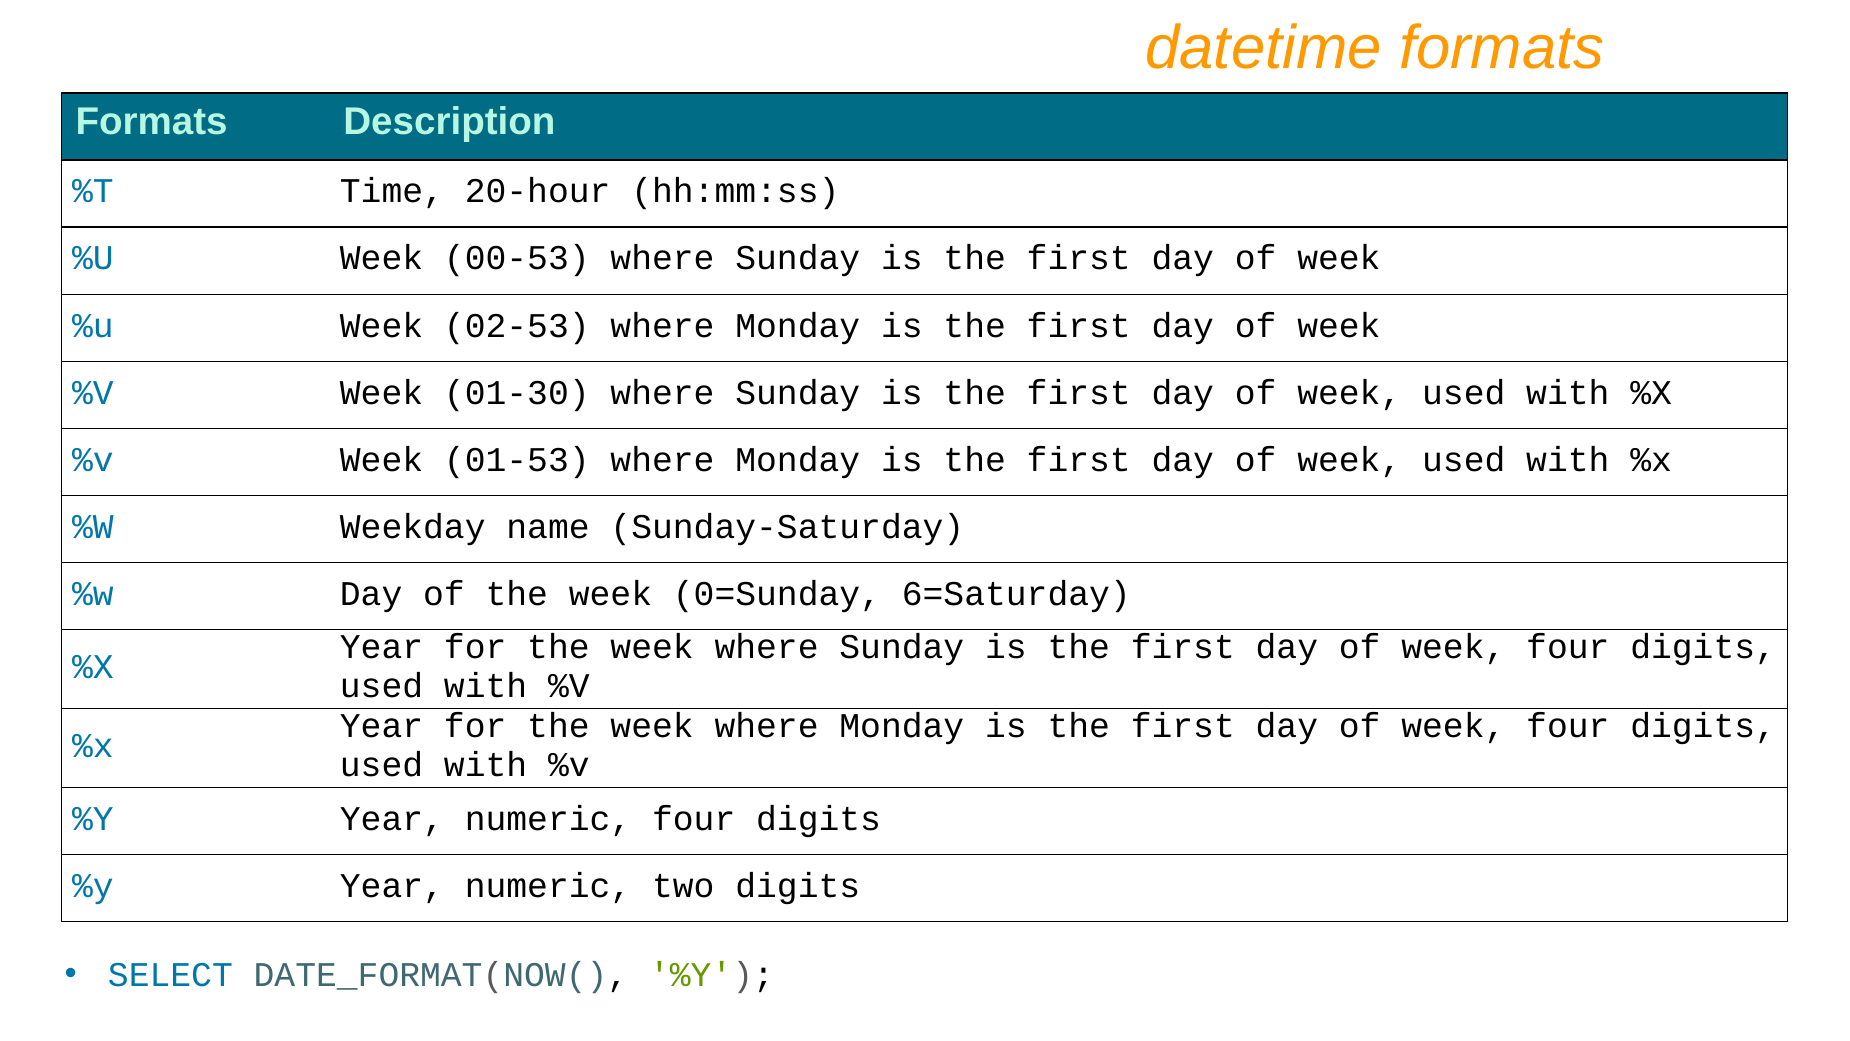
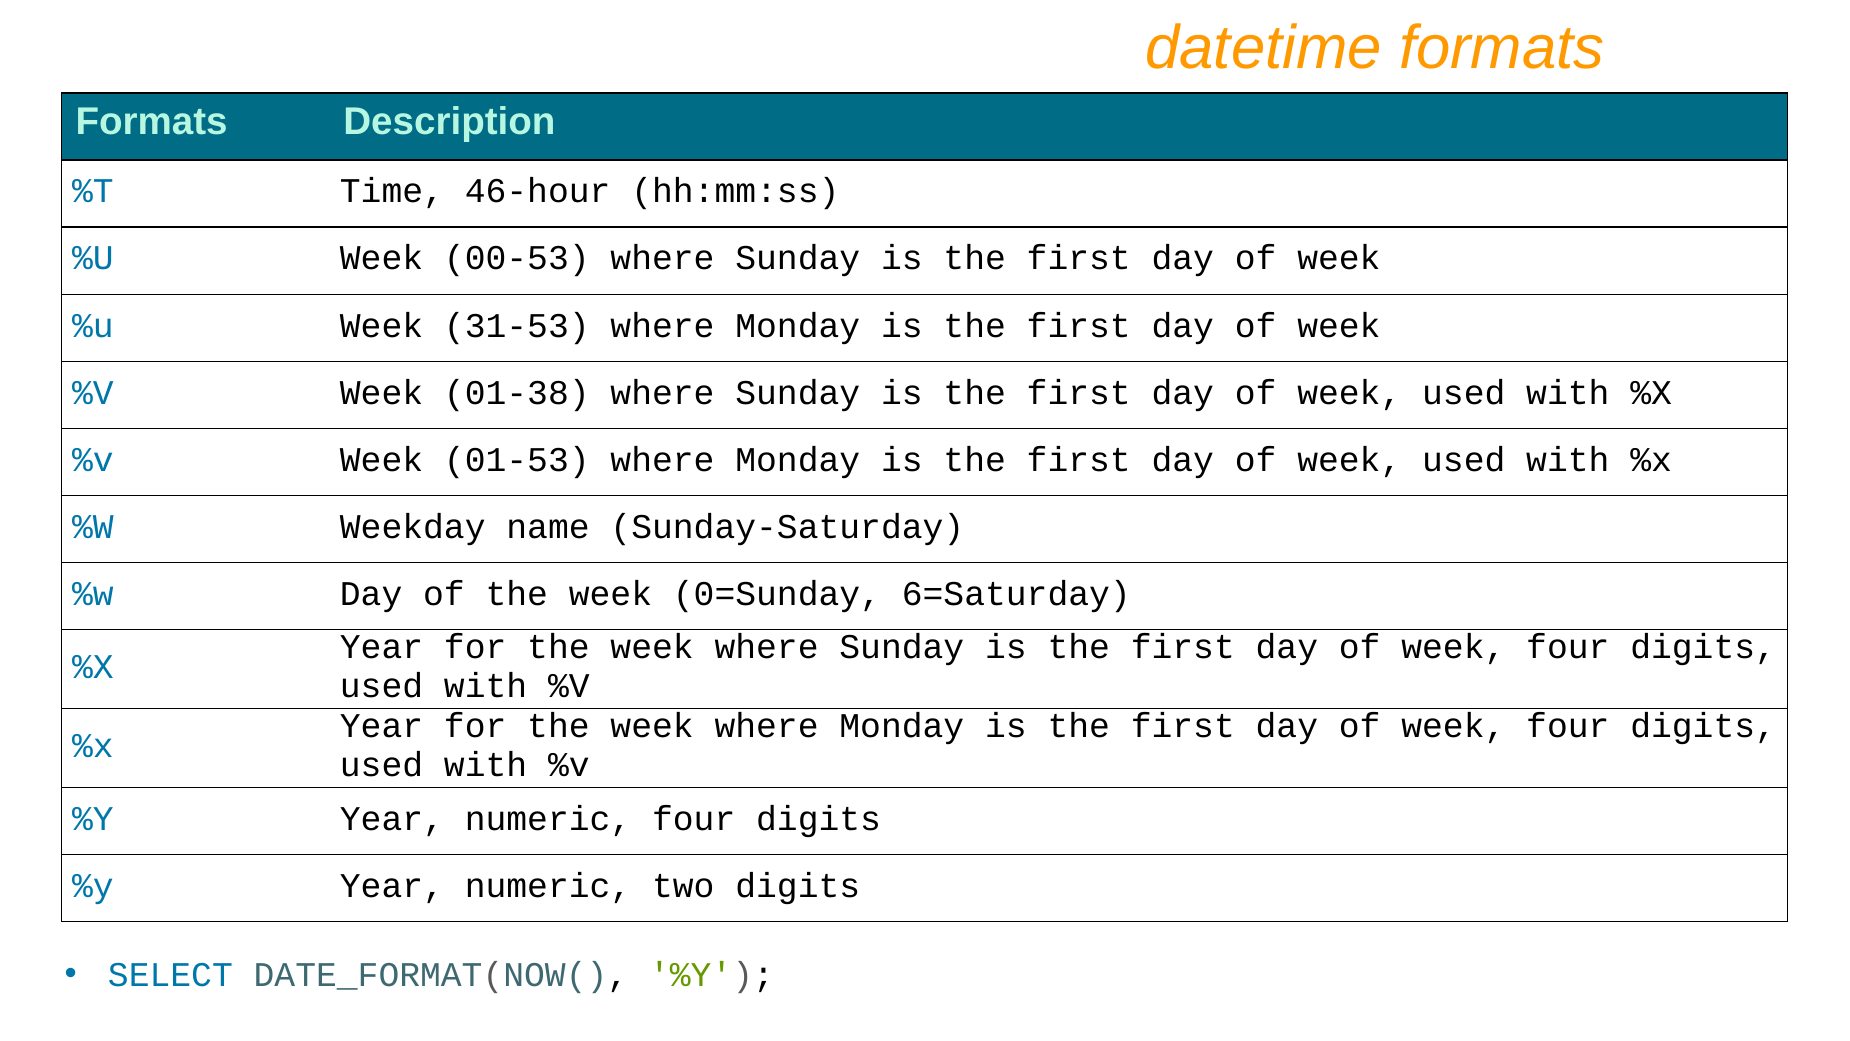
20-hour: 20-hour -> 46-hour
02-53: 02-53 -> 31-53
01-30: 01-30 -> 01-38
